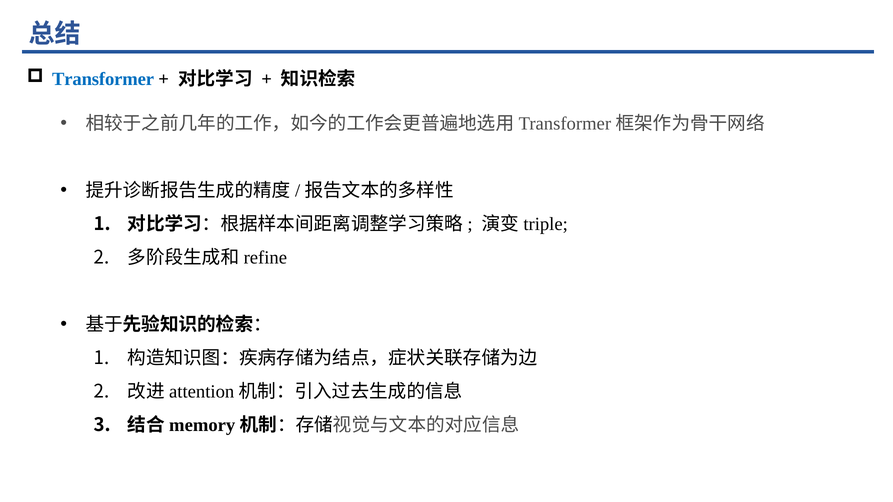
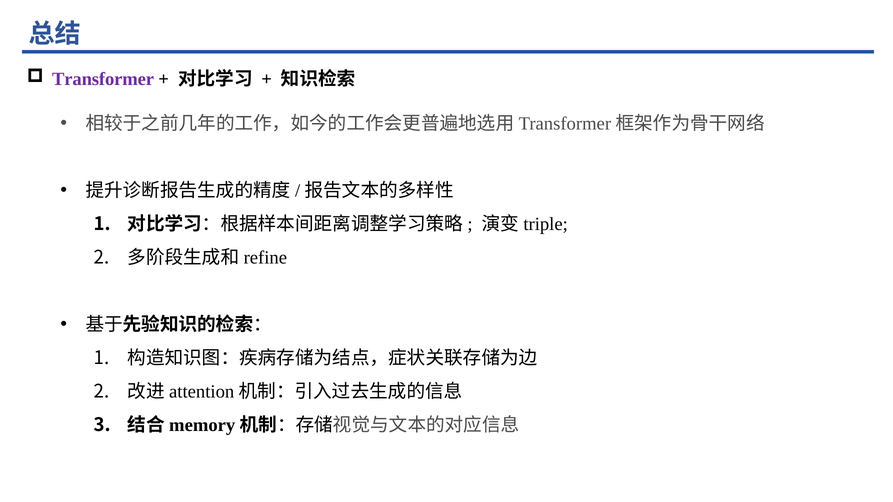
Transformer colour: blue -> purple
